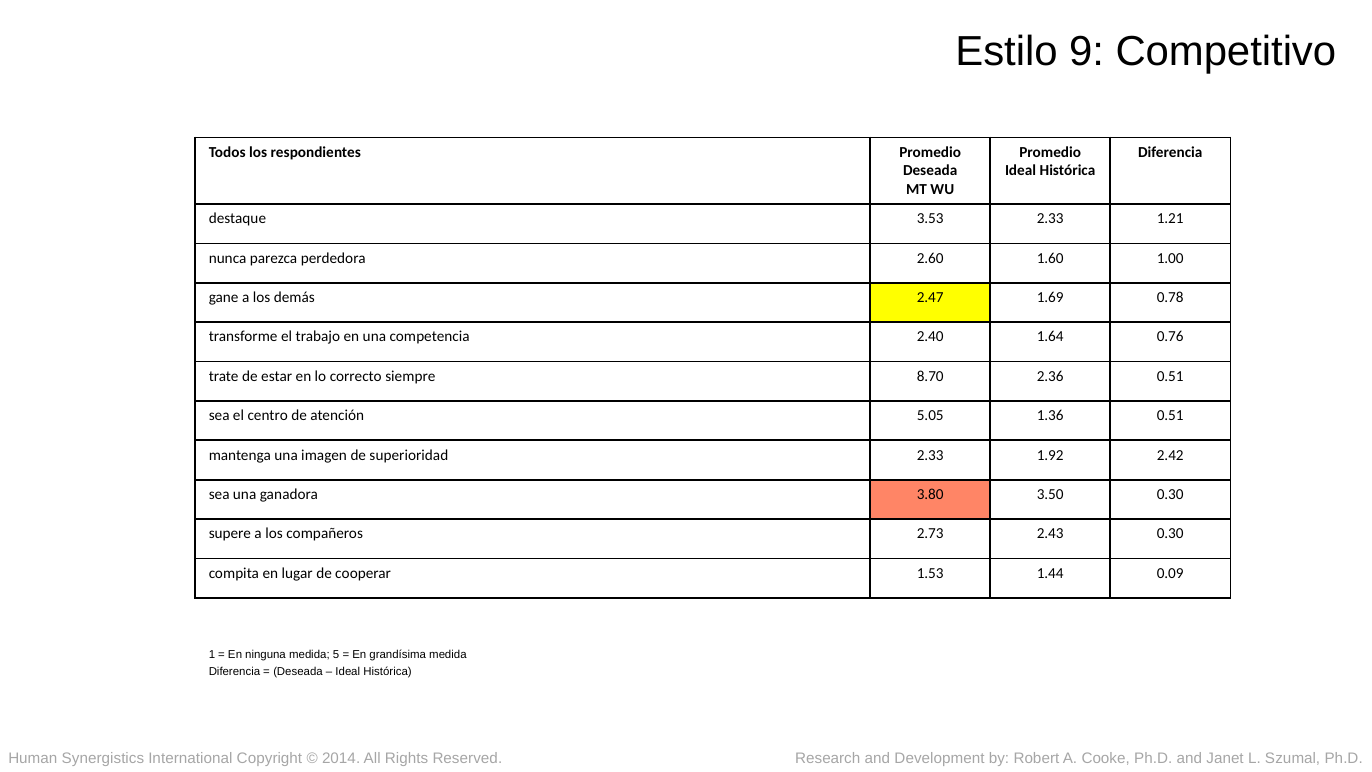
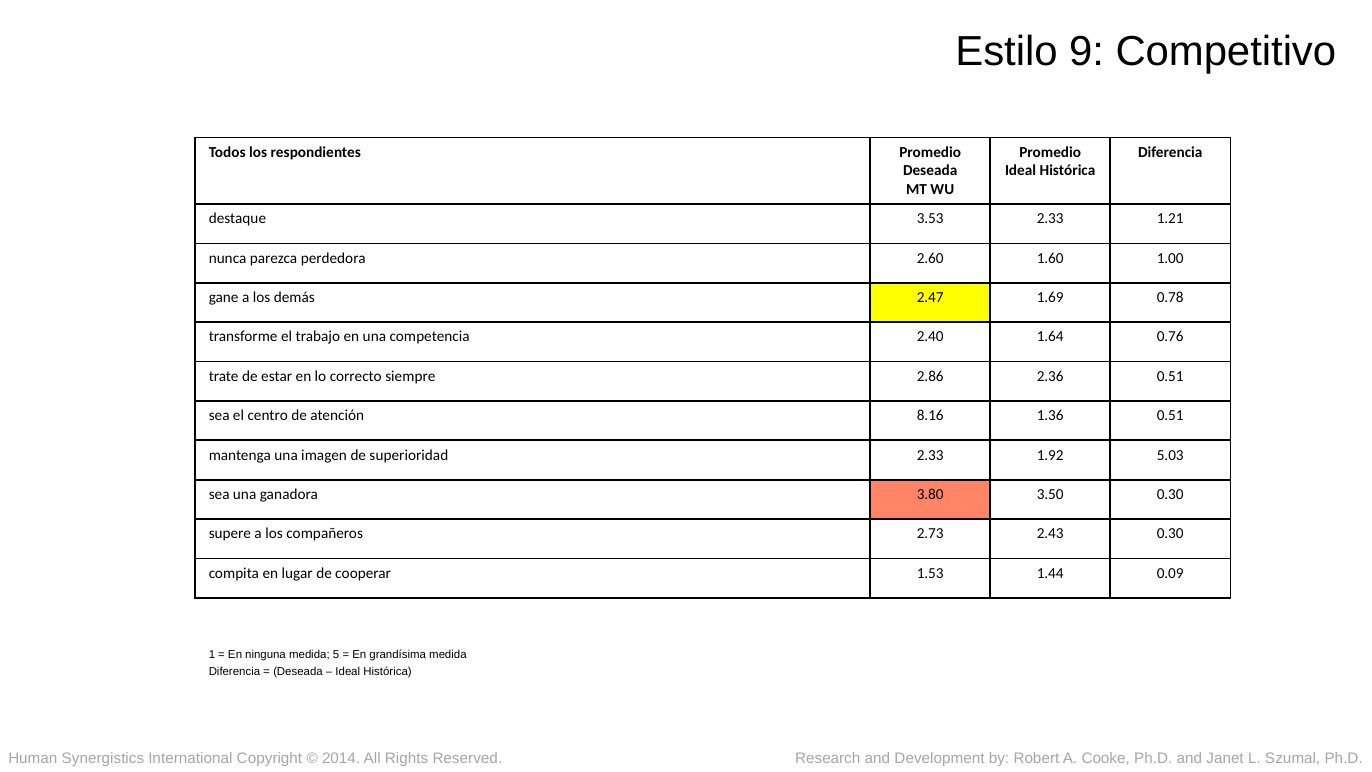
8.70: 8.70 -> 2.86
5.05: 5.05 -> 8.16
2.42: 2.42 -> 5.03
